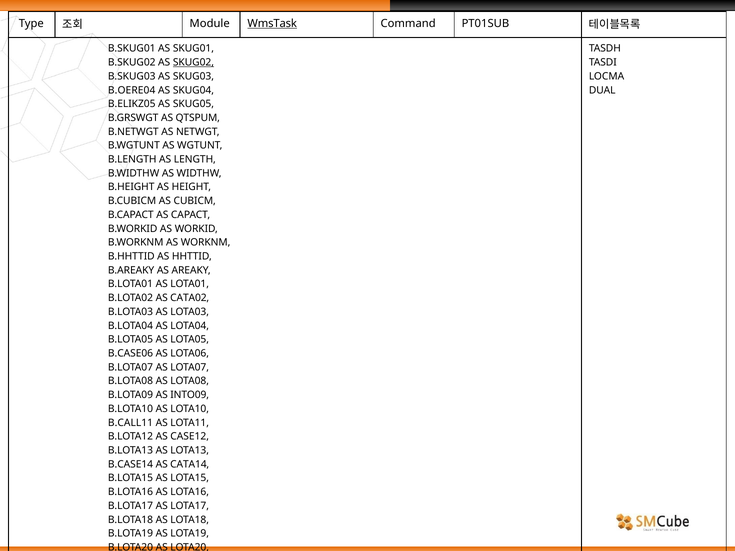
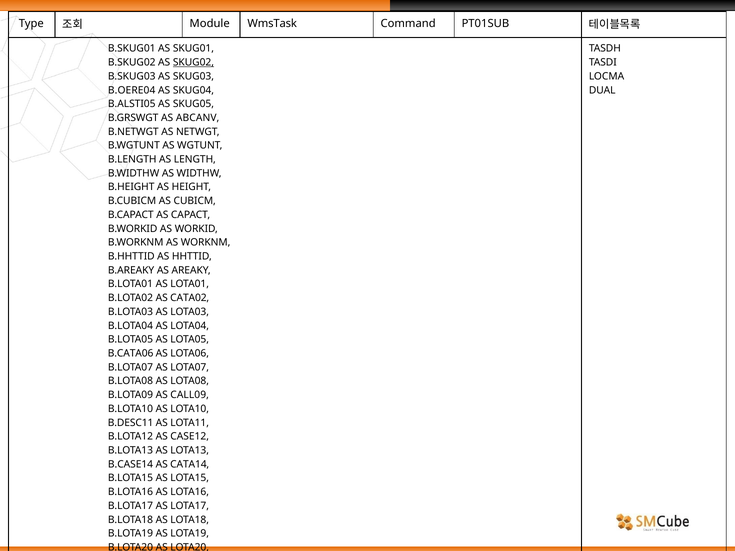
WmsTask underline: present -> none
B.ELIKZ05: B.ELIKZ05 -> B.ALSTI05
QTSPUM: QTSPUM -> ABCANV
B.CASE06: B.CASE06 -> B.CATA06
INTO09: INTO09 -> CALL09
B.CALL11: B.CALL11 -> B.DESC11
